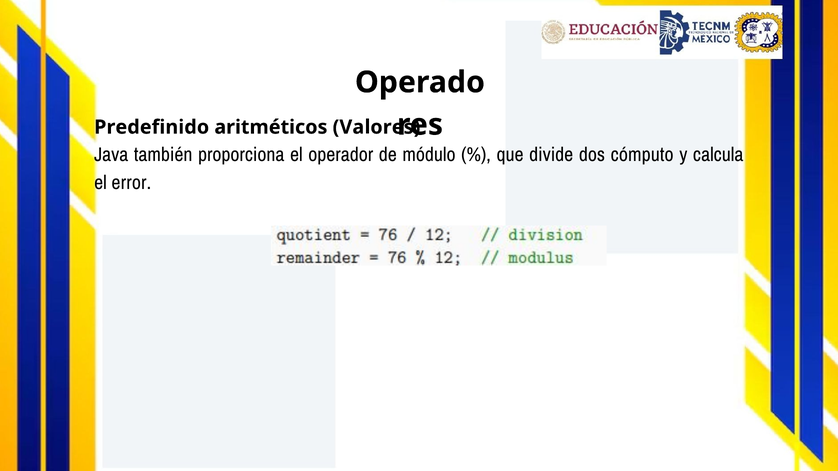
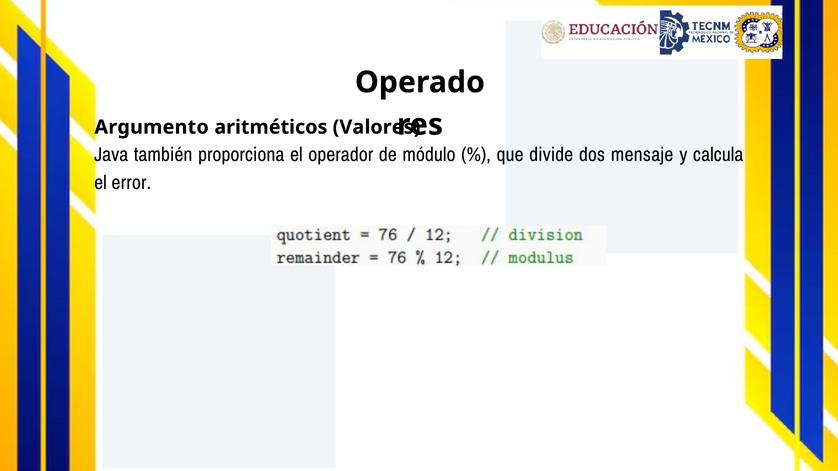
Predefinido: Predefinido -> Argumento
cómputo: cómputo -> mensaje
